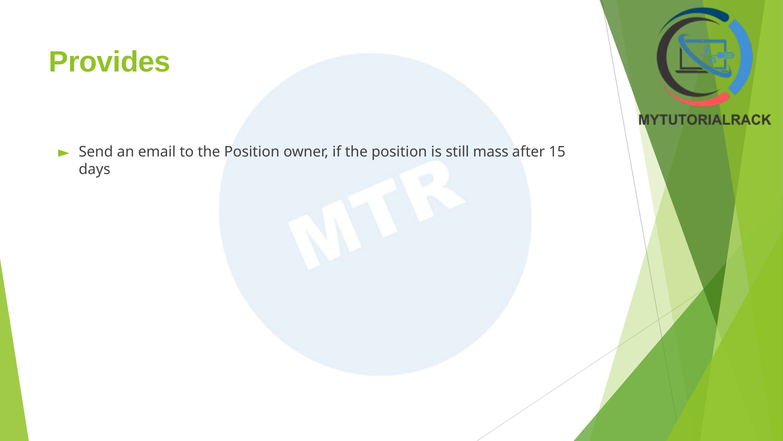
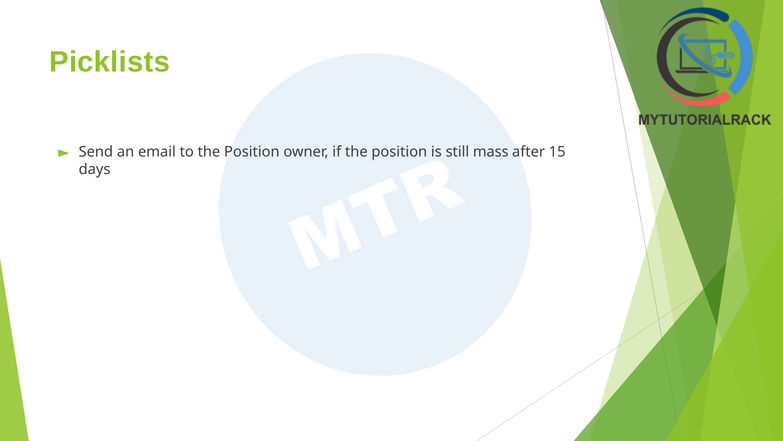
Provides: Provides -> Picklists
